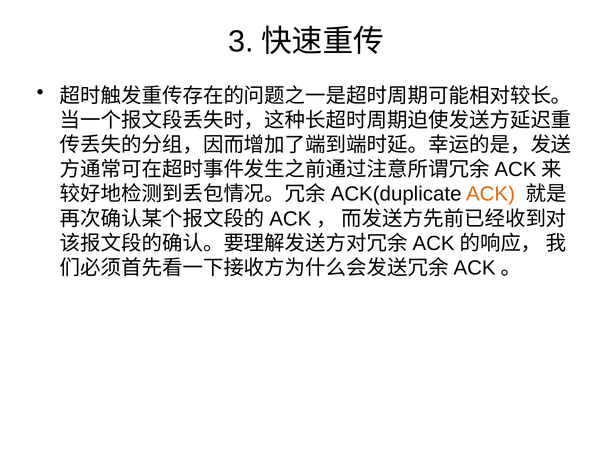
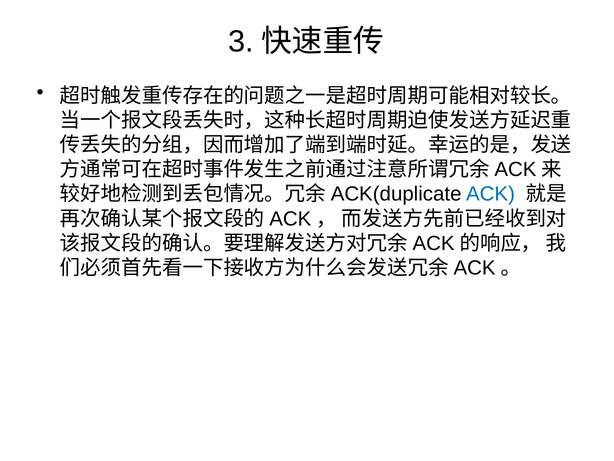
ACK colour: orange -> blue
